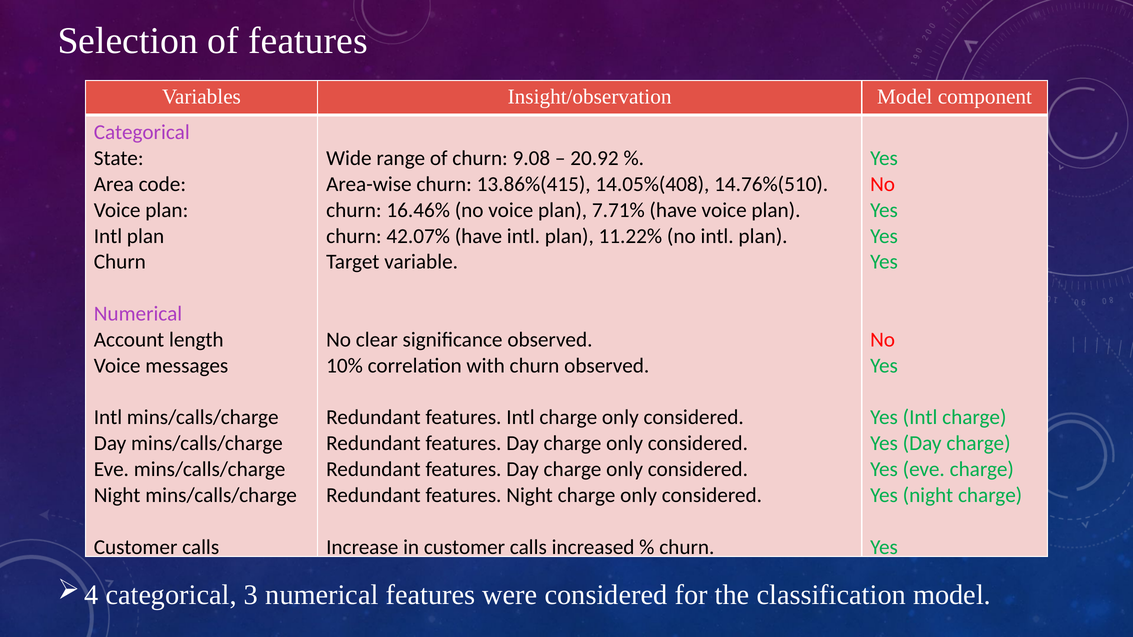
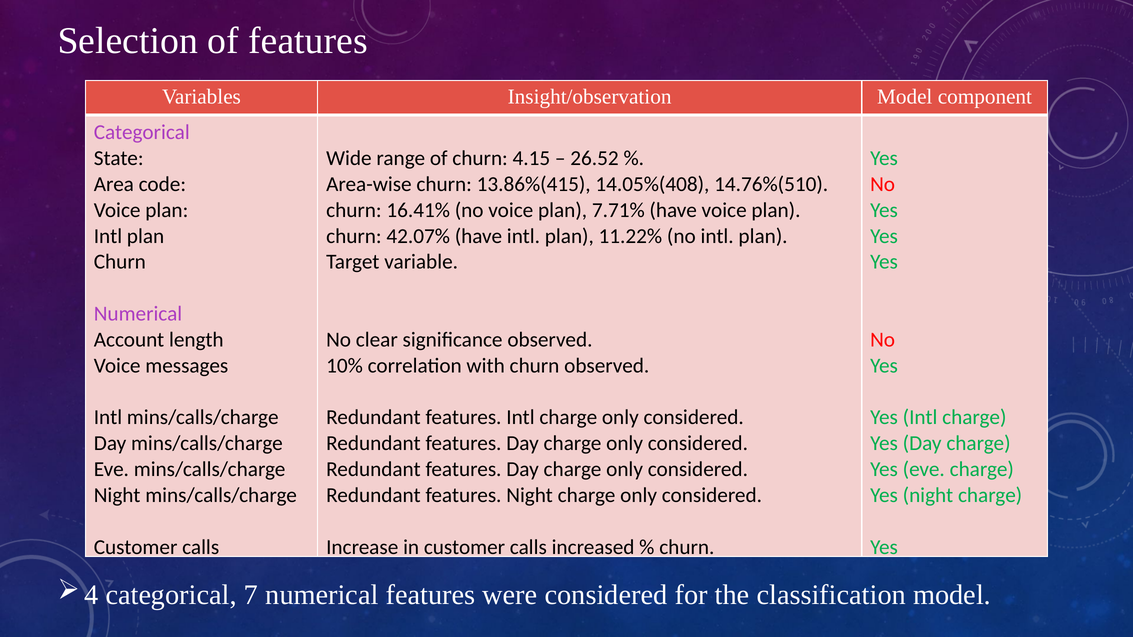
9.08: 9.08 -> 4.15
20.92: 20.92 -> 26.52
16.46%: 16.46% -> 16.41%
3: 3 -> 7
